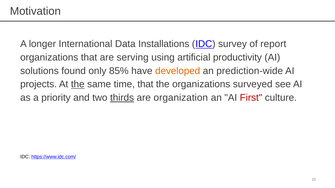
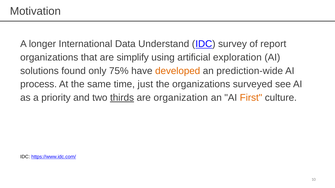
Installations: Installations -> Understand
serving: serving -> simplify
productivity: productivity -> exploration
85%: 85% -> 75%
projects: projects -> process
the at (78, 84) underline: present -> none
time that: that -> just
First colour: red -> orange
